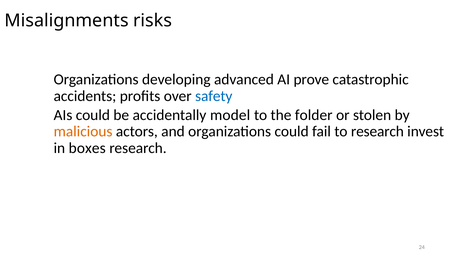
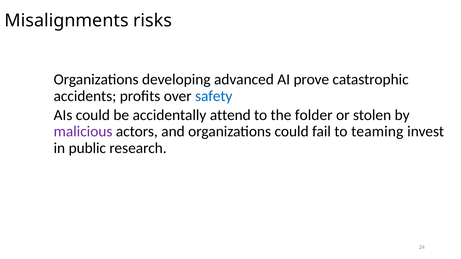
model: model -> attend
malicious colour: orange -> purple
to research: research -> teaming
boxes: boxes -> public
